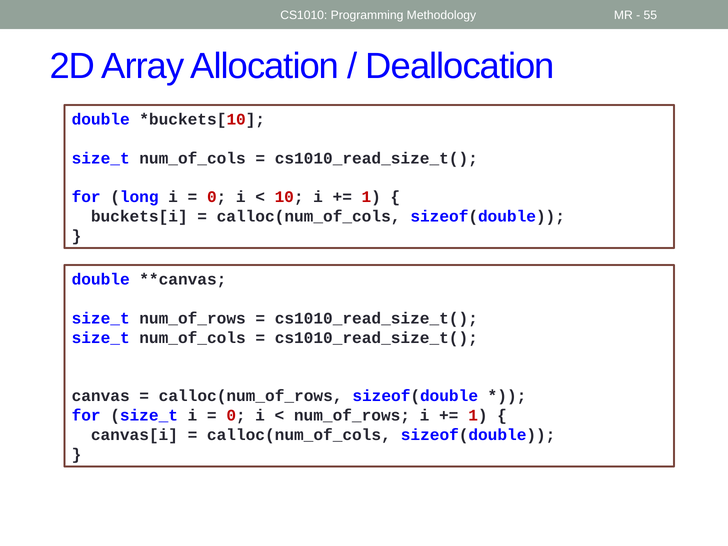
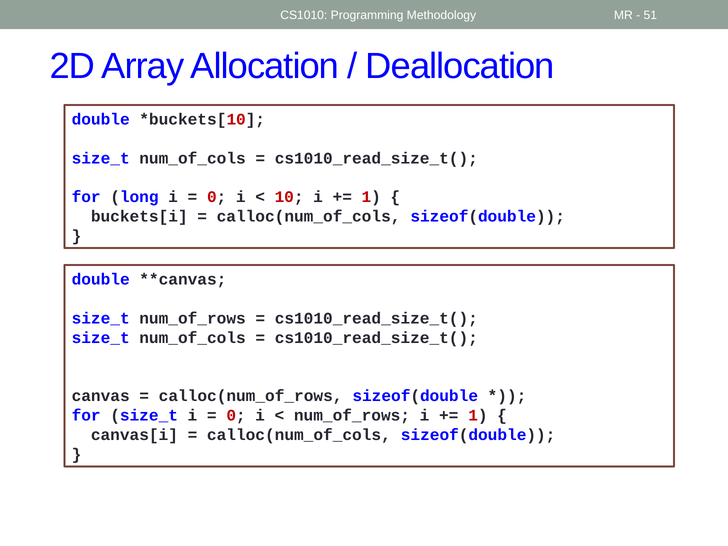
55: 55 -> 51
